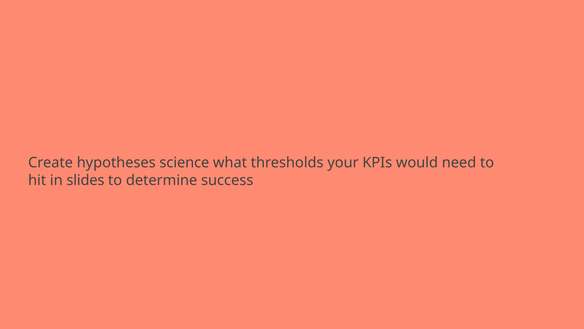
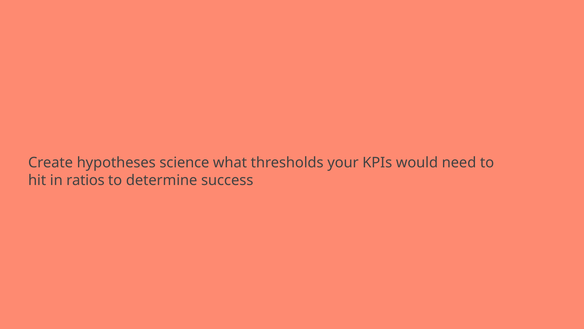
slides: slides -> ratios
